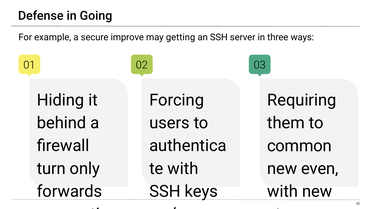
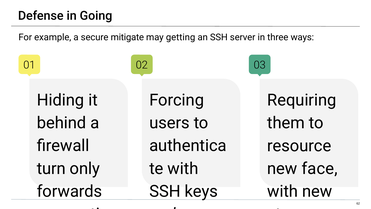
improve: improve -> mitigate
common: common -> resource
even: even -> face
